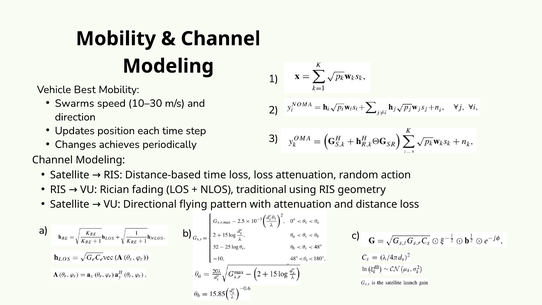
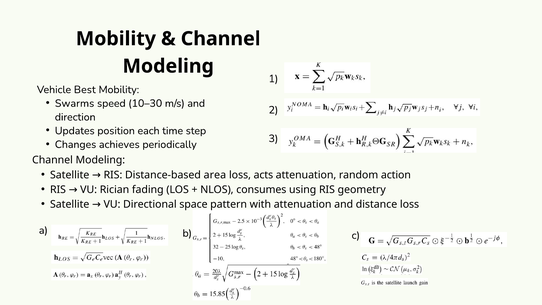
Distance-based time: time -> area
loss loss: loss -> acts
traditional: traditional -> consumes
flying: flying -> space
